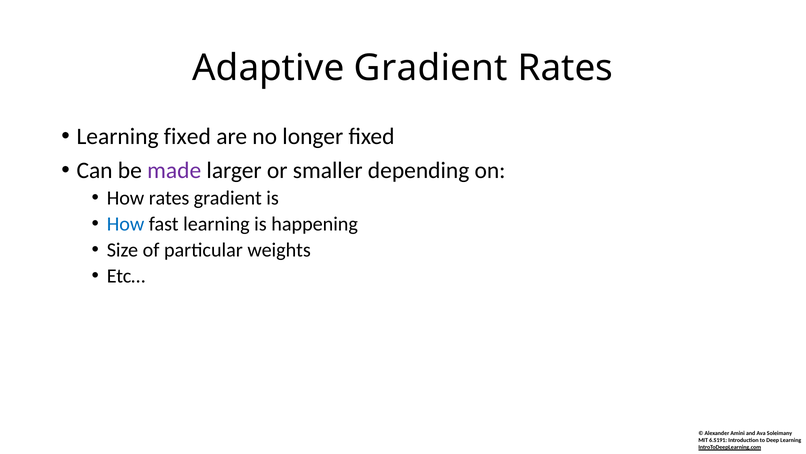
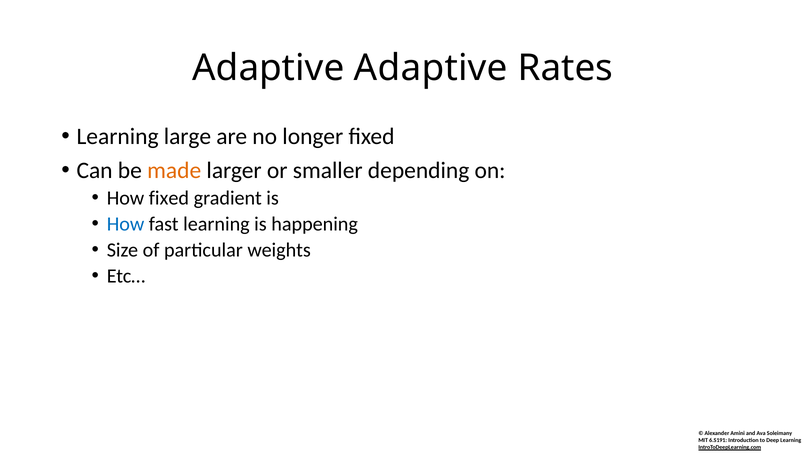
Adaptive Gradient: Gradient -> Adaptive
Learning fixed: fixed -> large
made colour: purple -> orange
How rates: rates -> fixed
